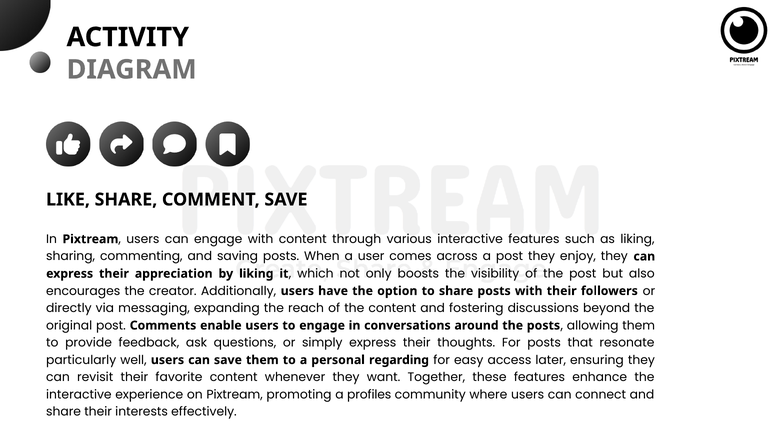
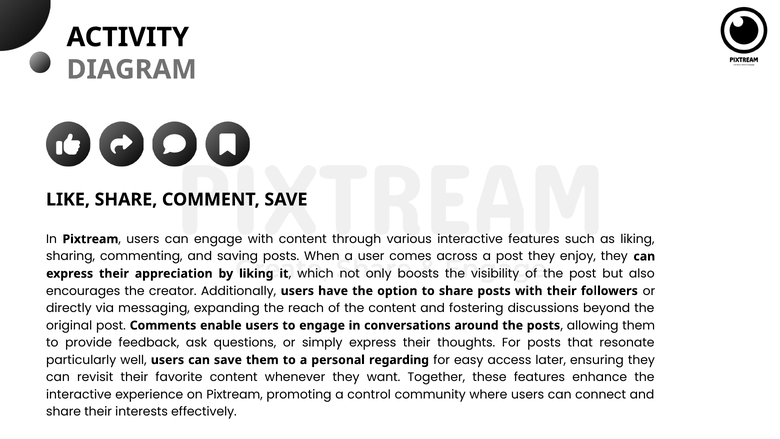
profiles: profiles -> control
